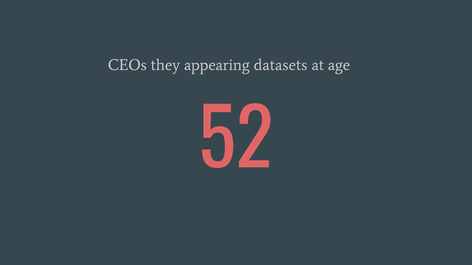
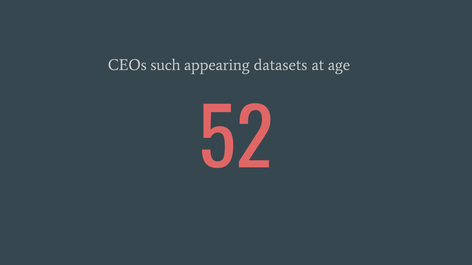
they: they -> such
